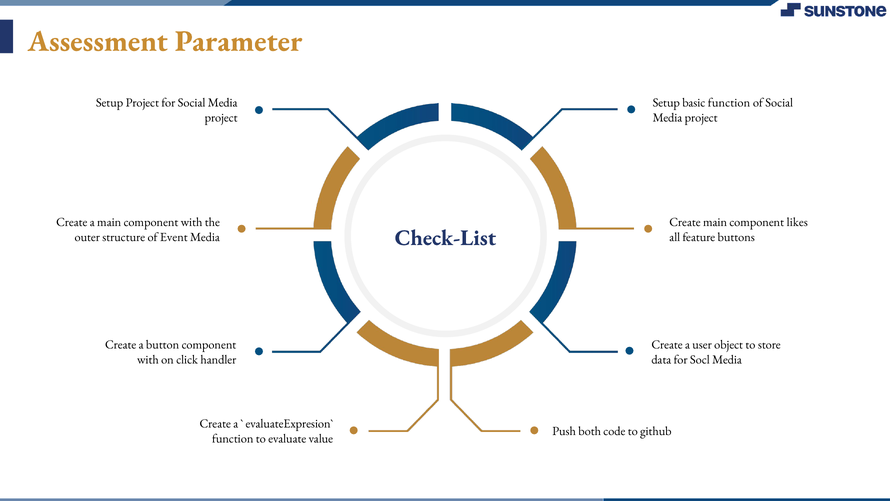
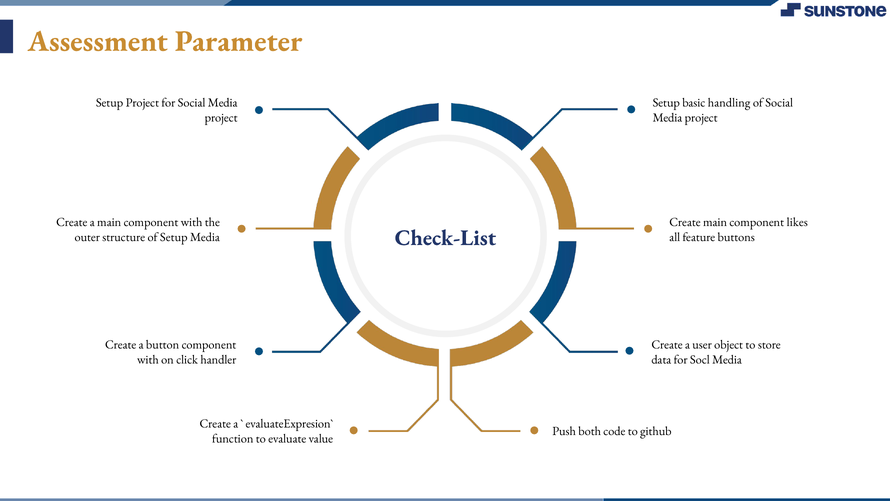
basic function: function -> handling
of Event: Event -> Setup
